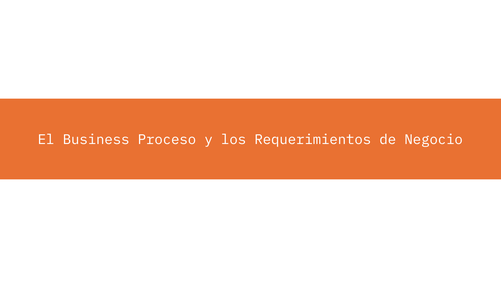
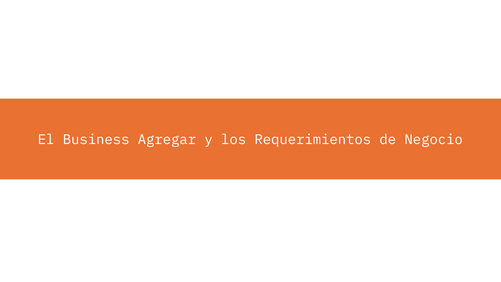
Proceso: Proceso -> Agregar
